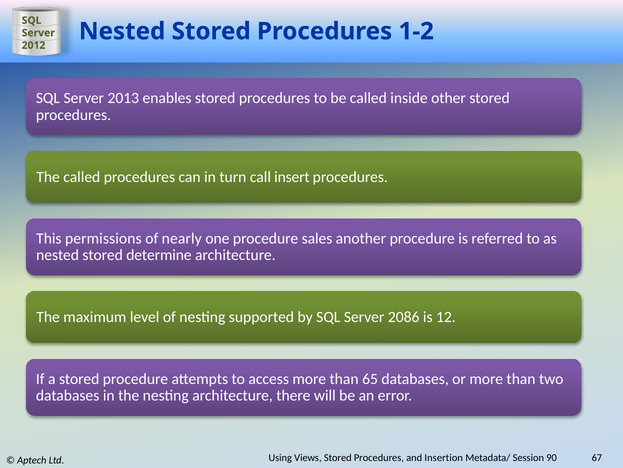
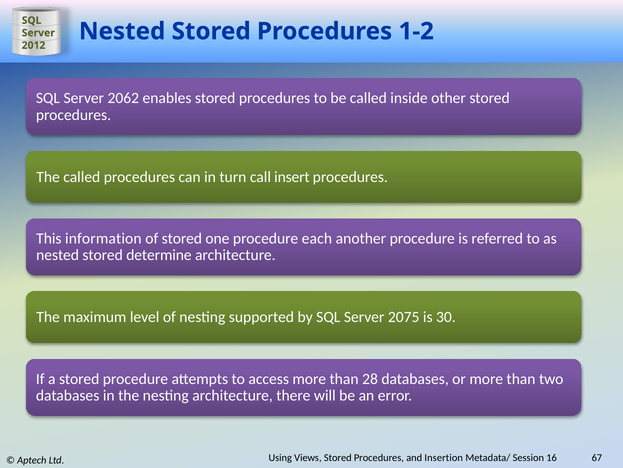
2013: 2013 -> 2062
permissions: permissions -> information
of nearly: nearly -> stored
sales: sales -> each
2086: 2086 -> 2075
12: 12 -> 30
65: 65 -> 28
90: 90 -> 16
